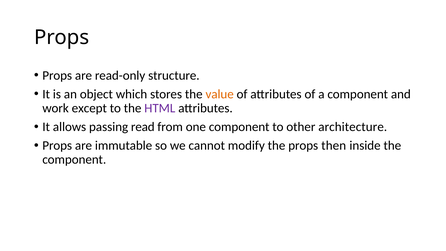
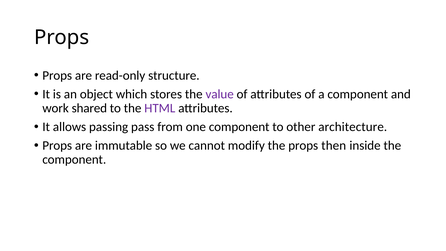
value colour: orange -> purple
except: except -> shared
read: read -> pass
